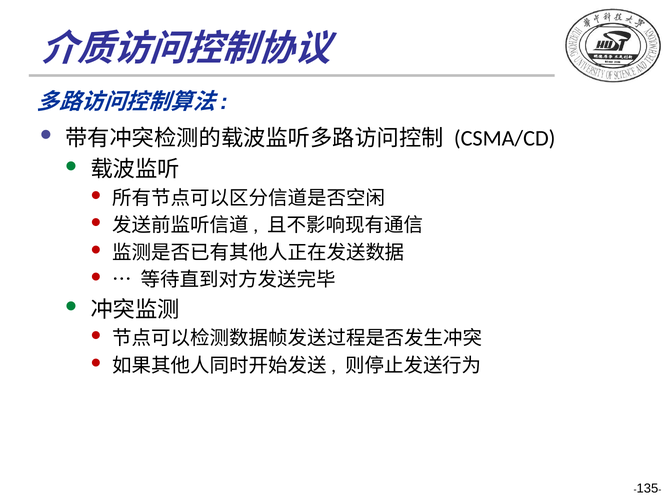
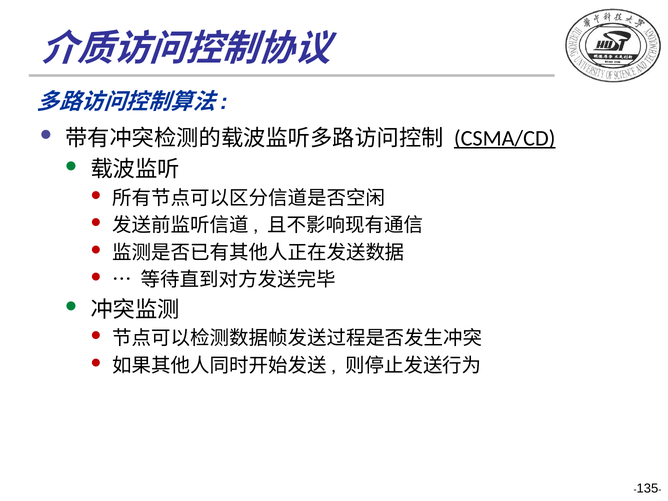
CSMA/CD underline: none -> present
